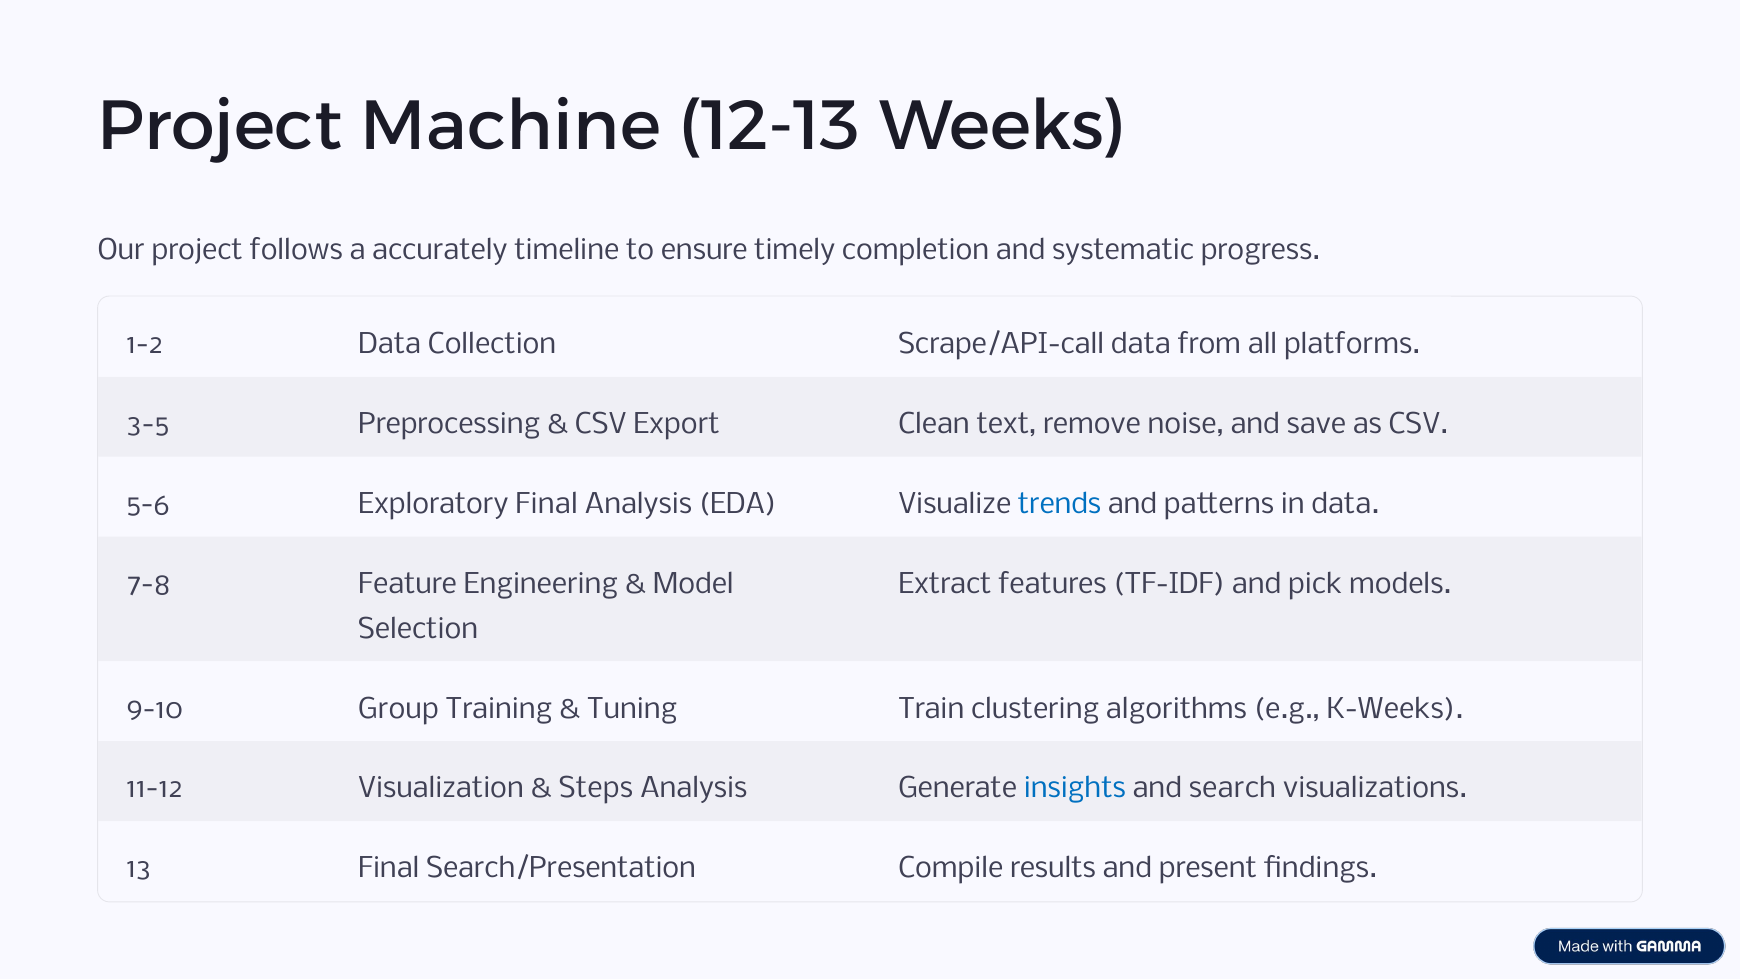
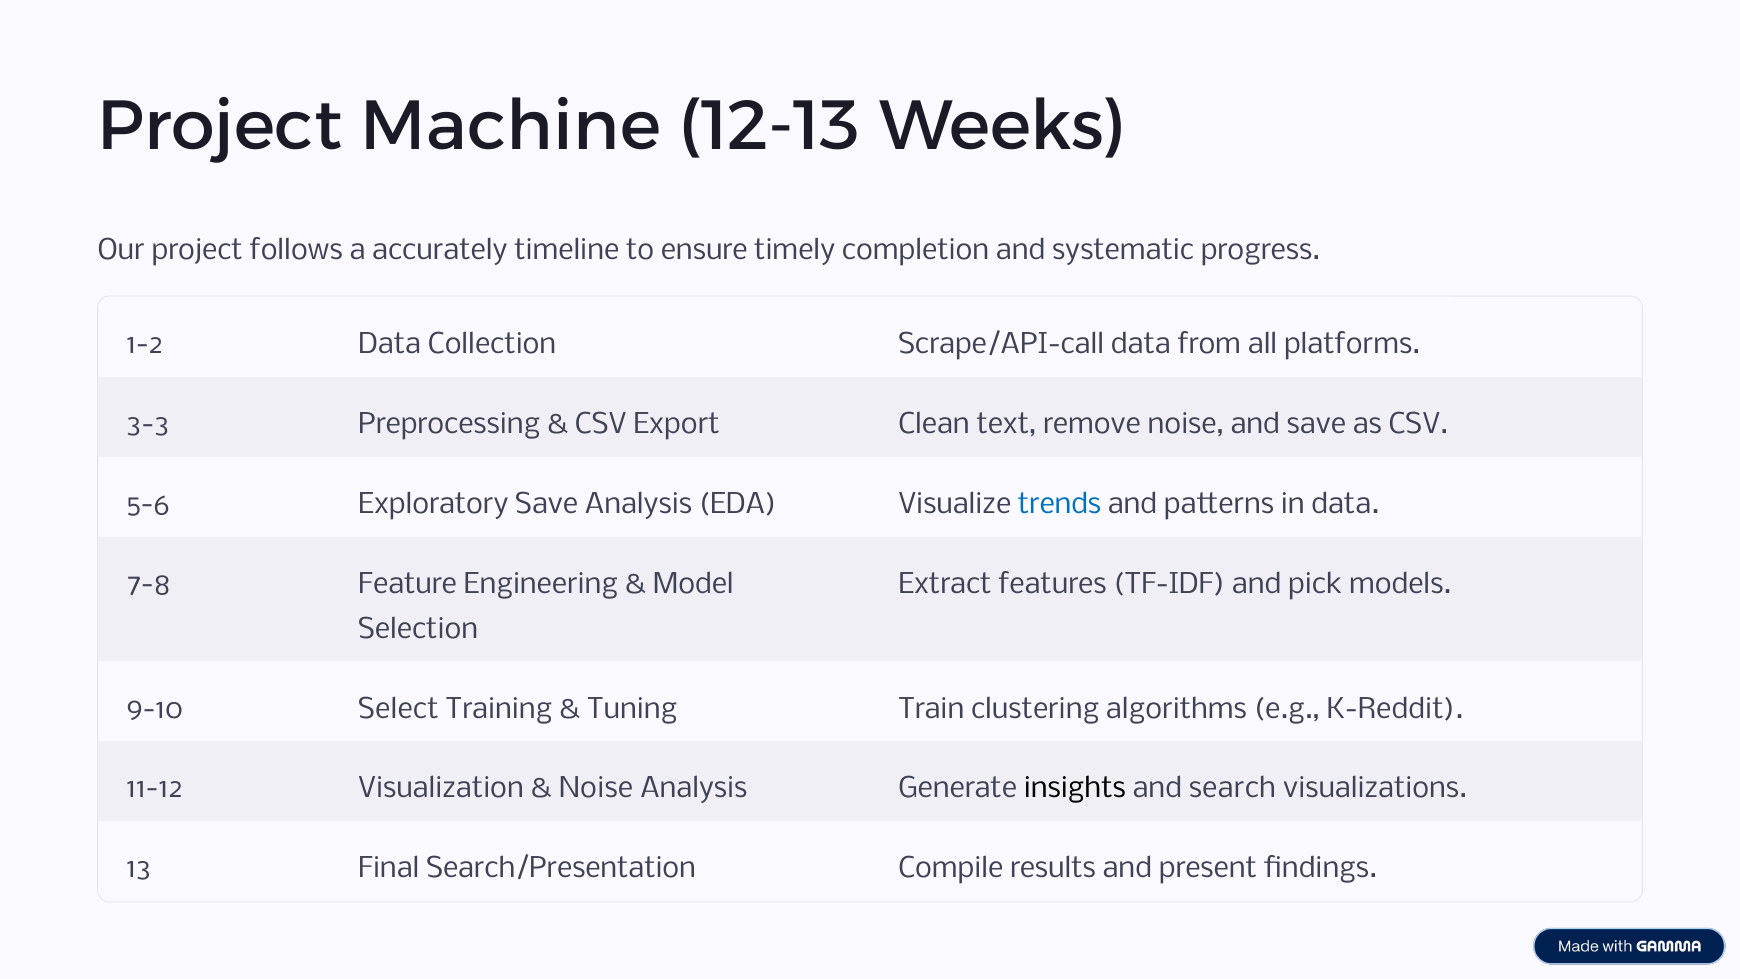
3-5: 3-5 -> 3-3
Exploratory Final: Final -> Save
Group: Group -> Select
K-Weeks: K-Weeks -> K-Reddit
Steps at (596, 789): Steps -> Noise
insights colour: blue -> black
